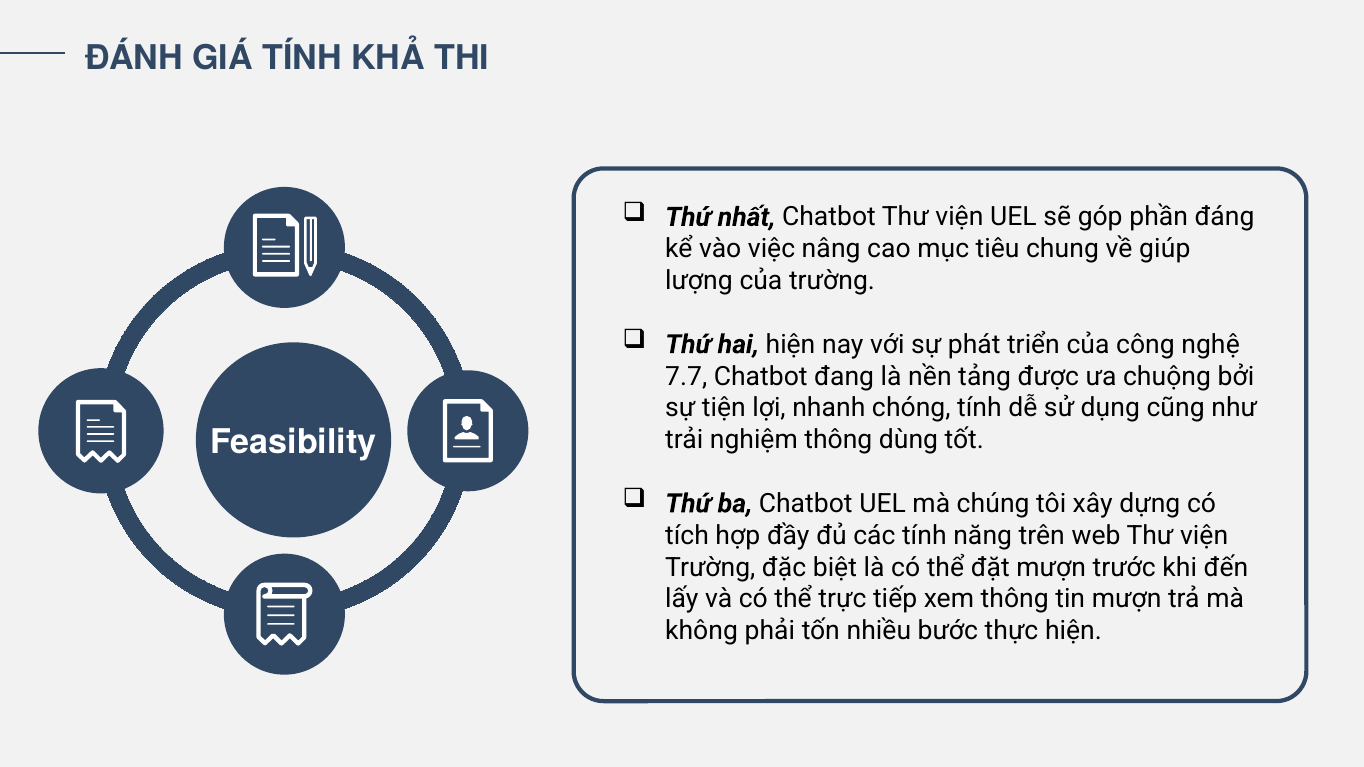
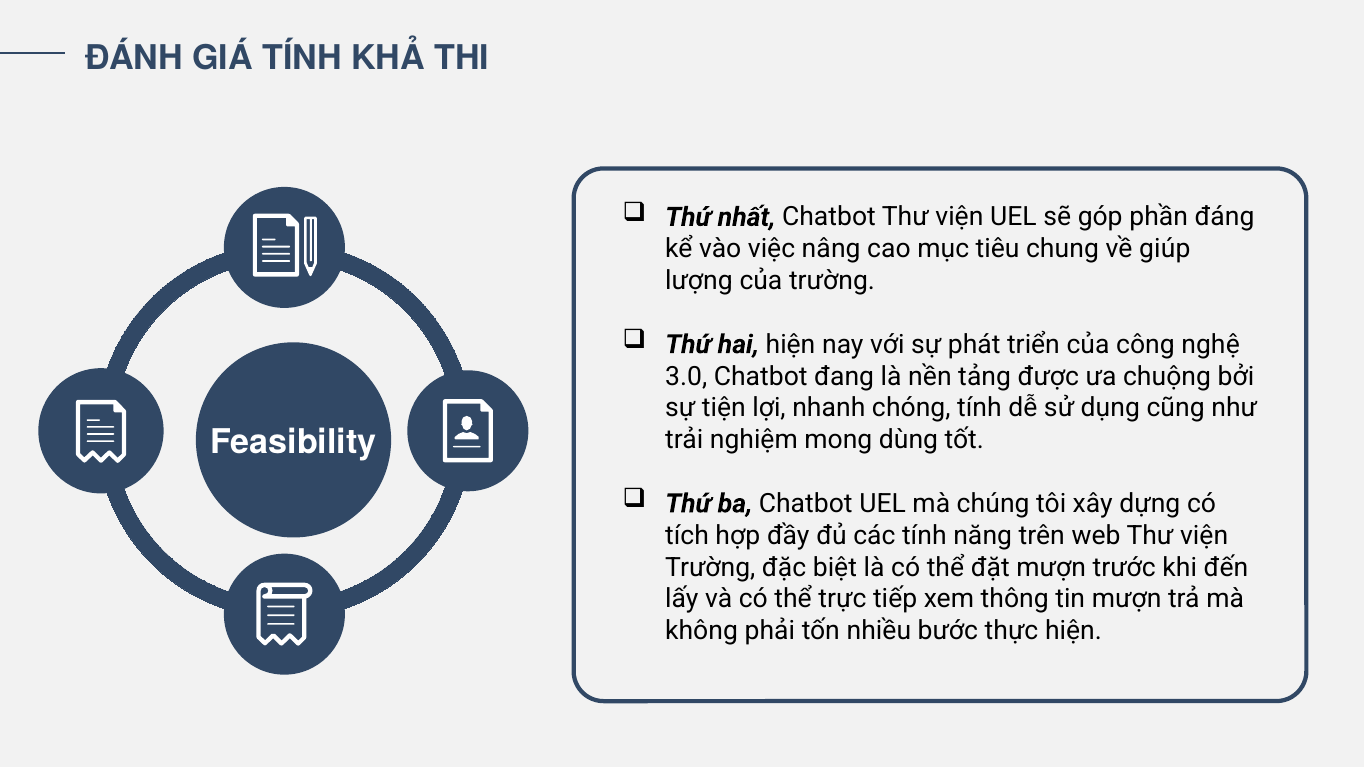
7.7: 7.7 -> 3.0
nghiệm thông: thông -> mong
